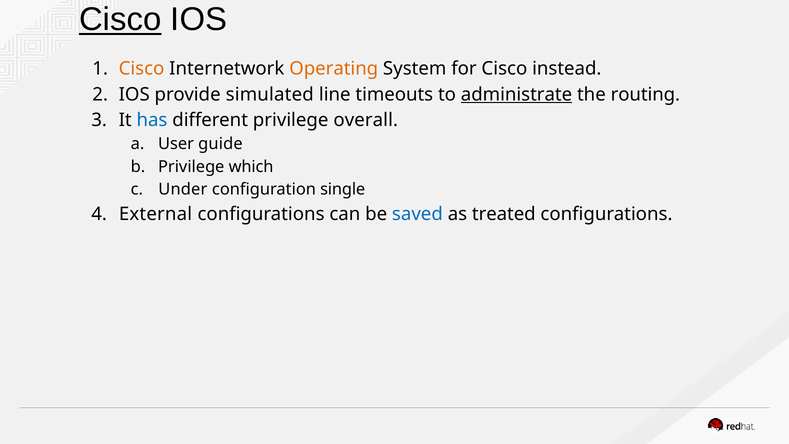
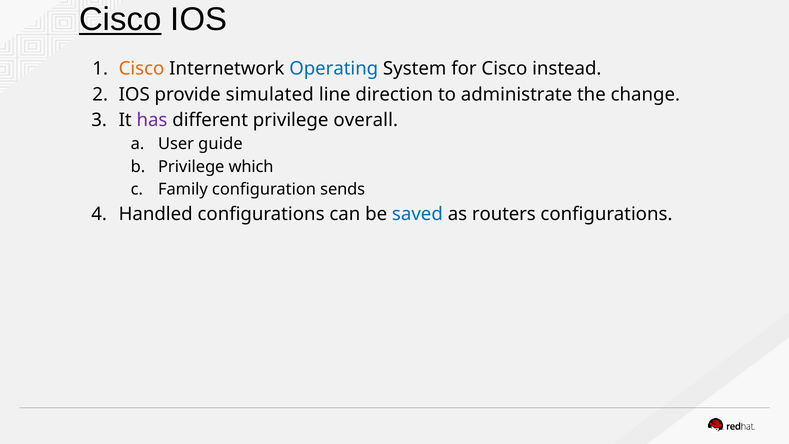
Operating colour: orange -> blue
timeouts: timeouts -> direction
administrate underline: present -> none
routing: routing -> change
has colour: blue -> purple
Under: Under -> Family
single: single -> sends
External: External -> Handled
treated: treated -> routers
